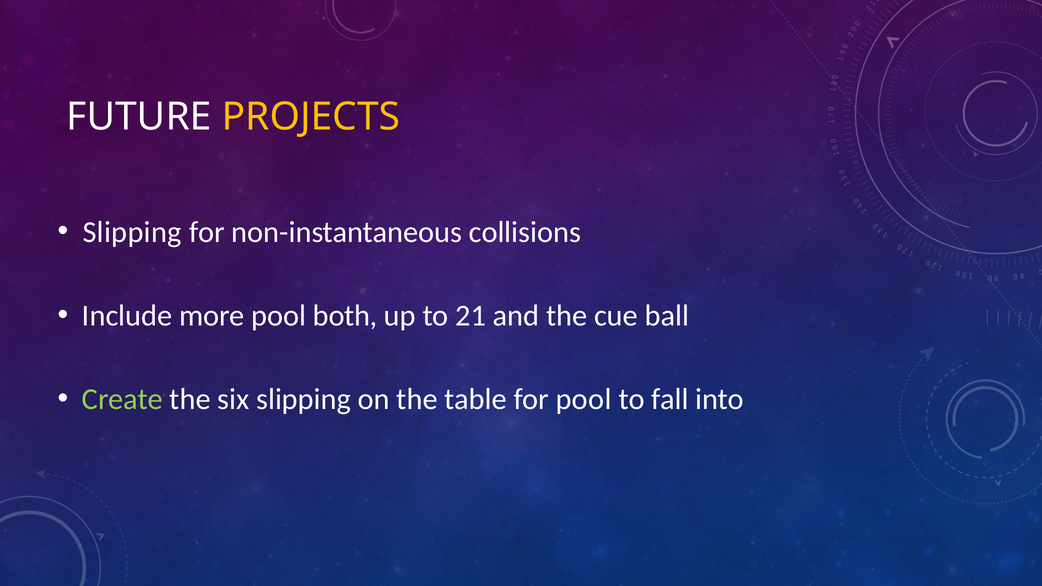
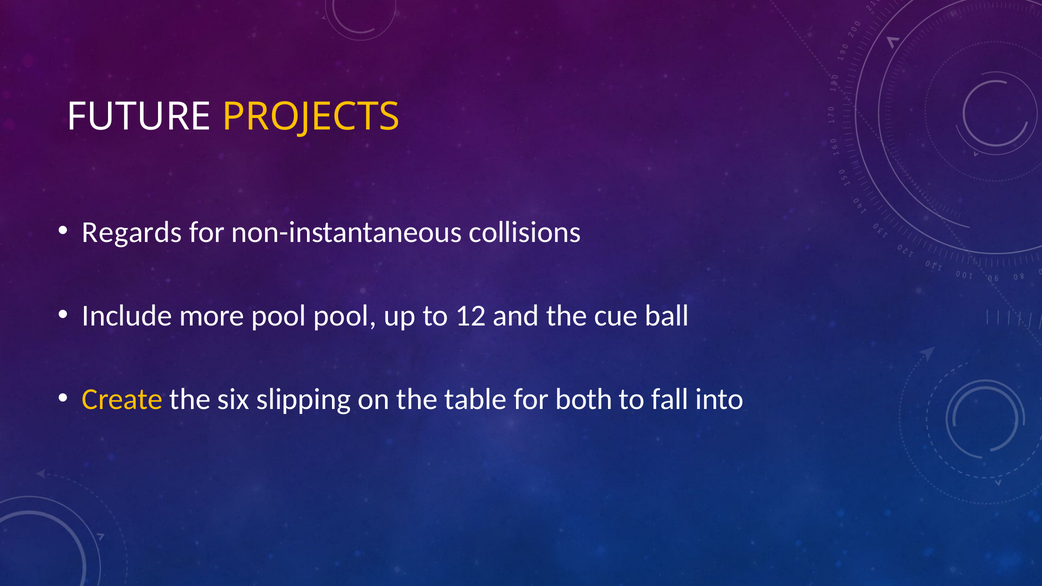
Slipping at (132, 232): Slipping -> Regards
pool both: both -> pool
21: 21 -> 12
Create colour: light green -> yellow
for pool: pool -> both
